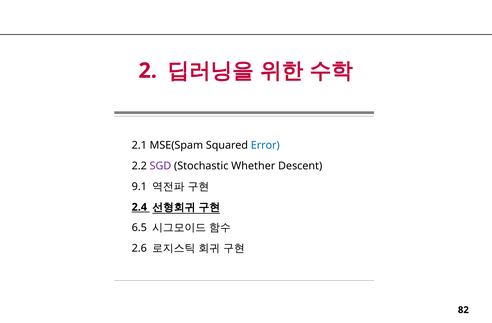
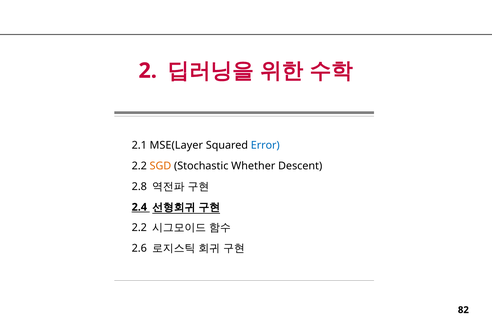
MSE(Spam: MSE(Spam -> MSE(Layer
SGD colour: purple -> orange
9.1: 9.1 -> 2.8
6.5 at (139, 228): 6.5 -> 2.2
